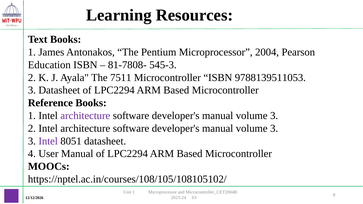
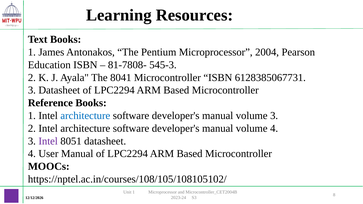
7511: 7511 -> 8041
9788139511053: 9788139511053 -> 6128385067731
architecture at (85, 116) colour: purple -> blue
3 at (274, 128): 3 -> 4
